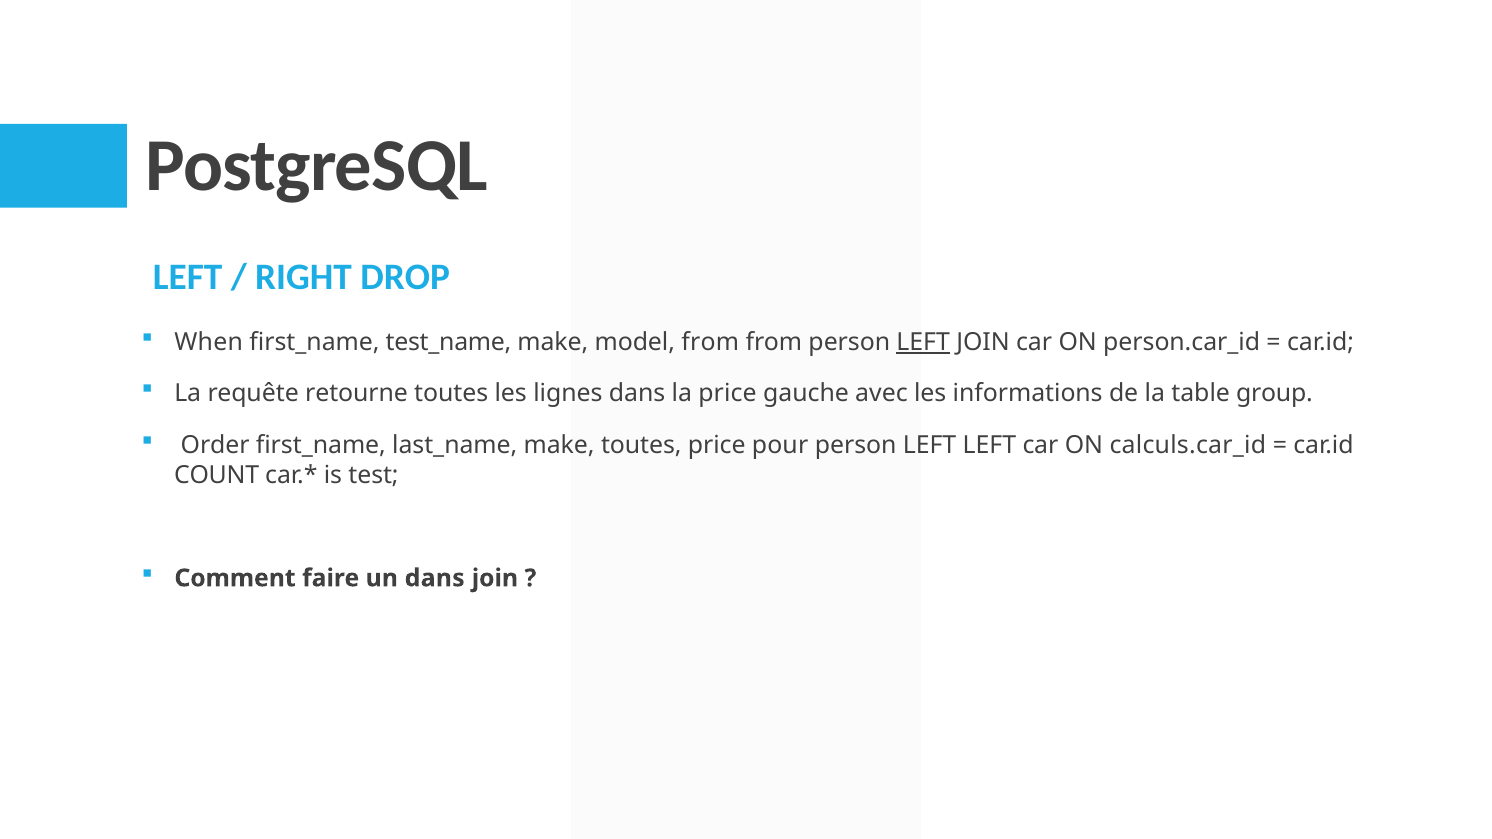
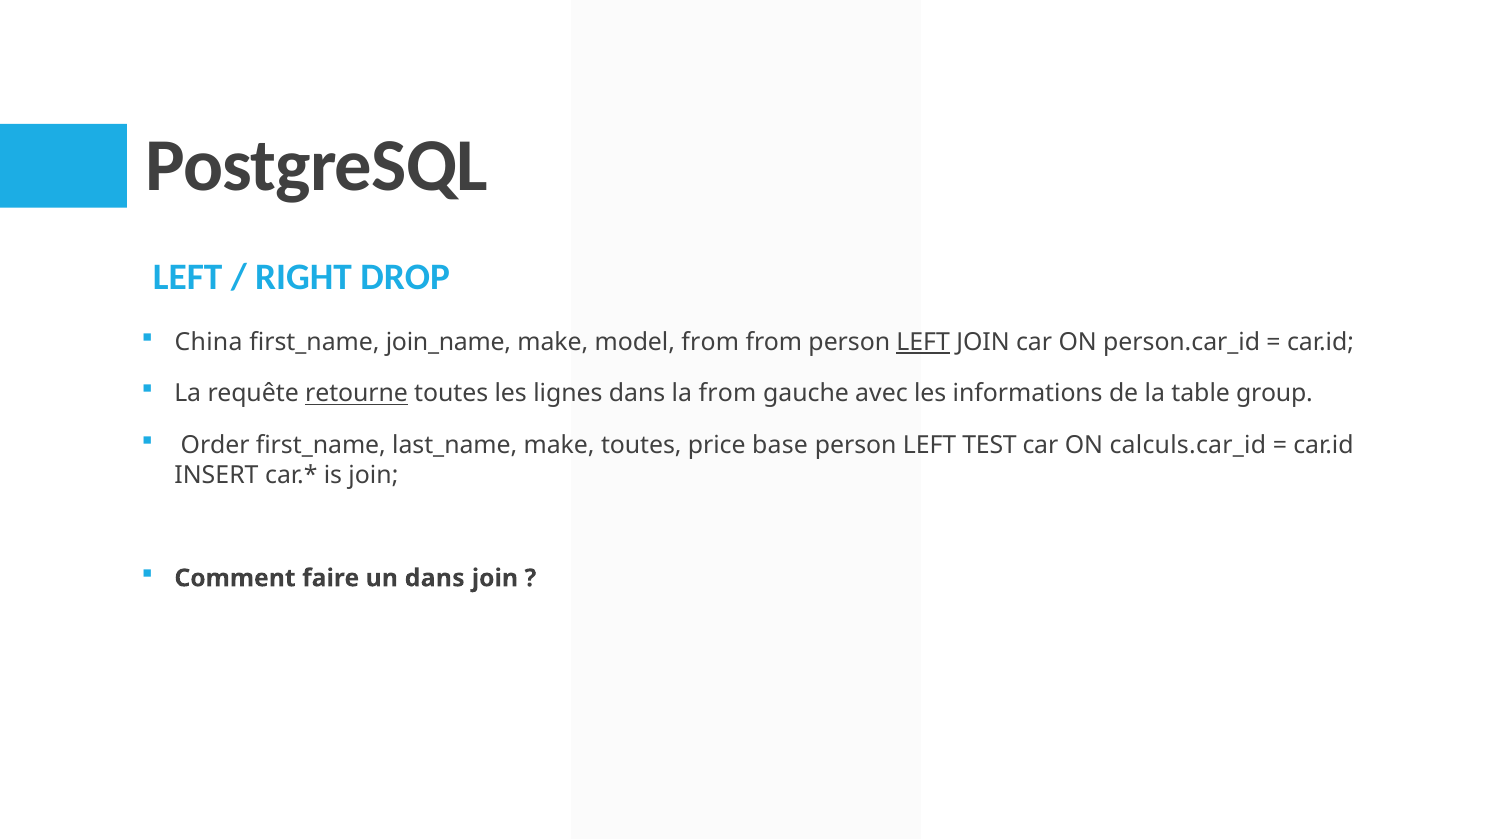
When: When -> China
test_name: test_name -> join_name
retourne underline: none -> present
la price: price -> from
pour: pour -> base
LEFT LEFT: LEFT -> TEST
COUNT: COUNT -> INSERT
is test: test -> join
